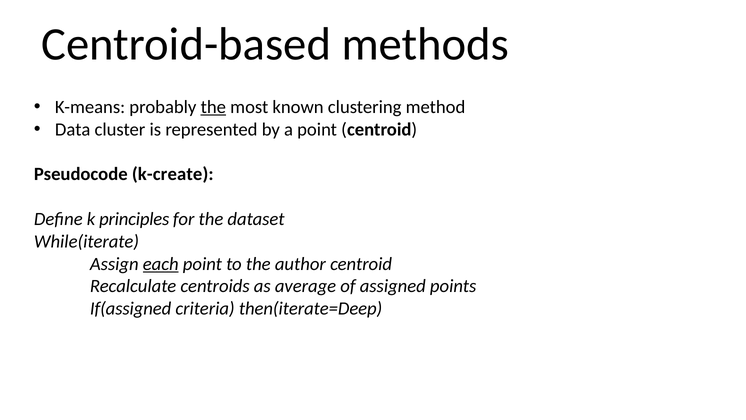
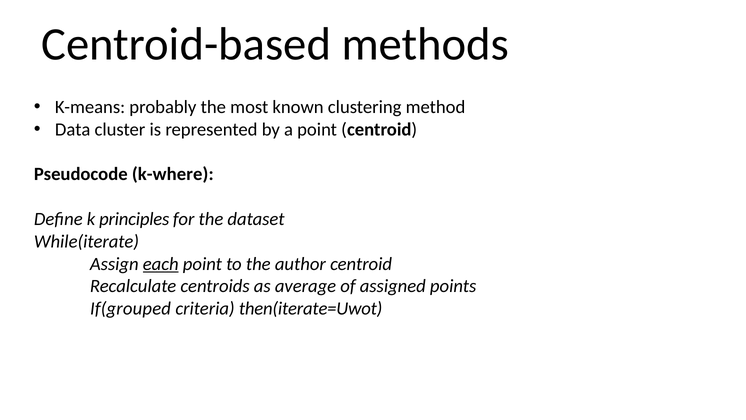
the at (213, 107) underline: present -> none
k-create: k-create -> k-where
If(assigned: If(assigned -> If(grouped
then(iterate=Deep: then(iterate=Deep -> then(iterate=Uwot
